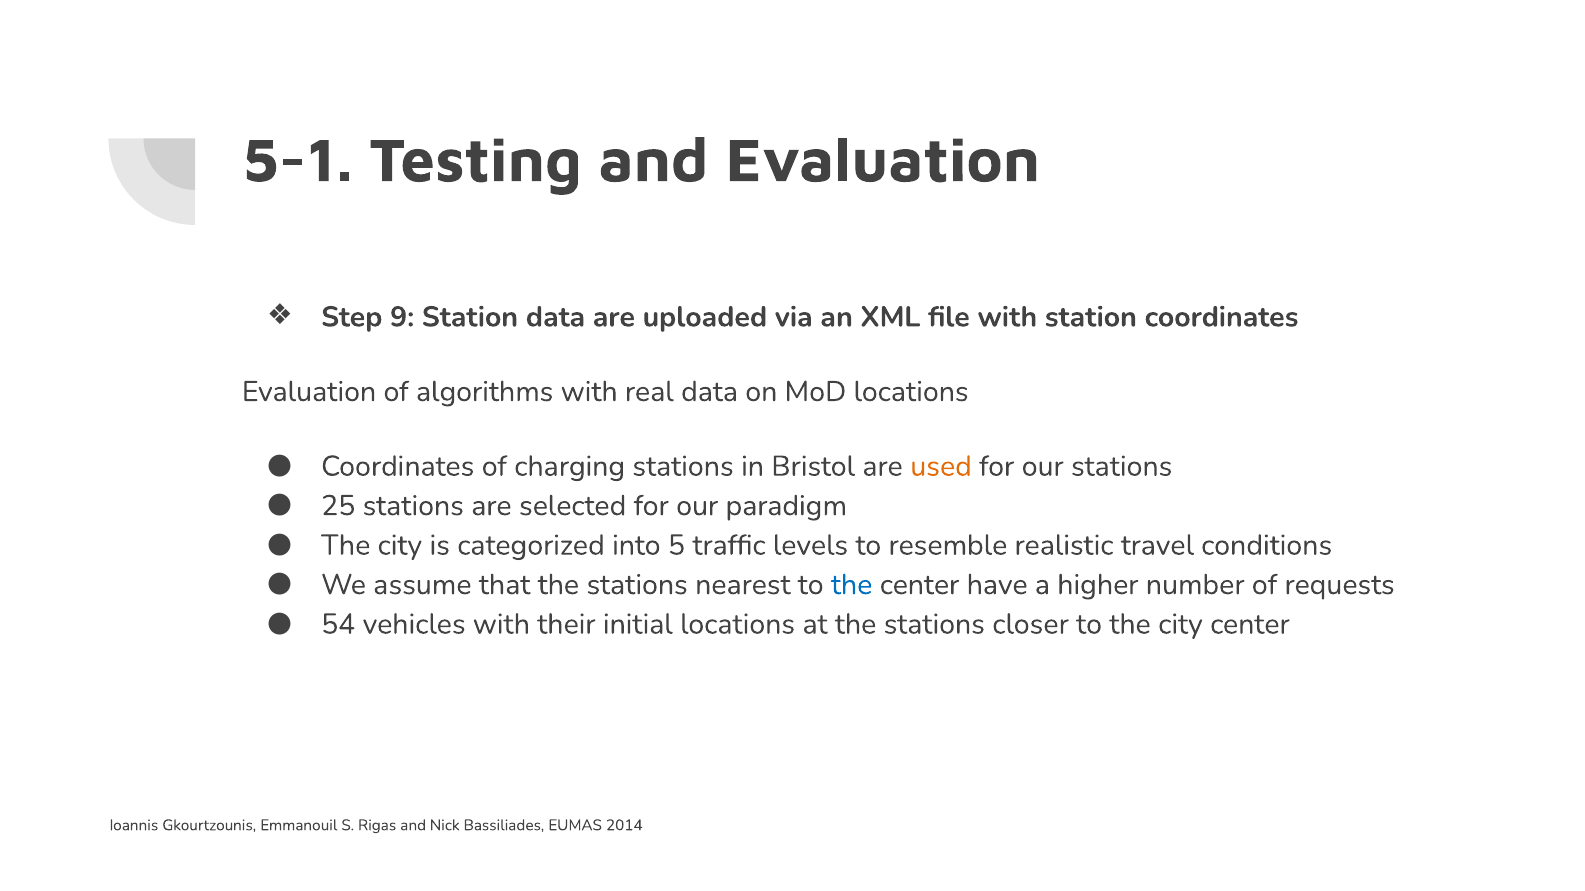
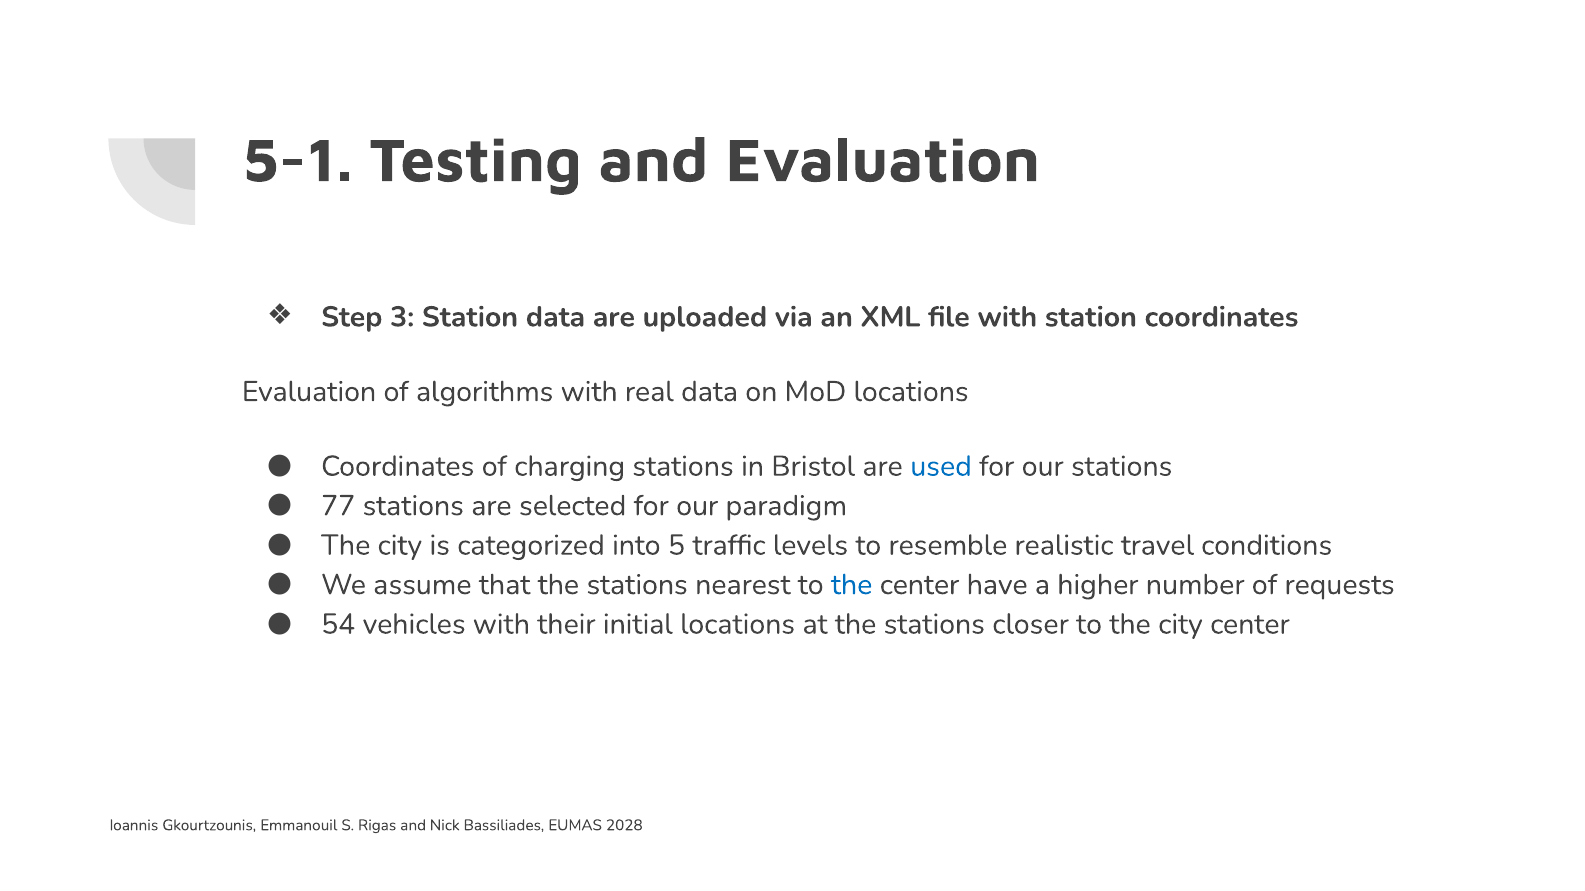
9: 9 -> 3
used colour: orange -> blue
25: 25 -> 77
2014: 2014 -> 2028
